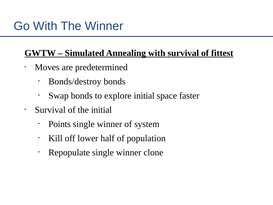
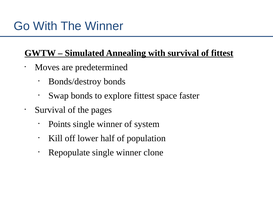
explore initial: initial -> fittest
the initial: initial -> pages
